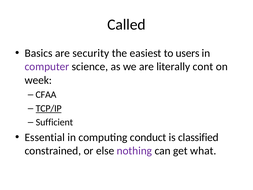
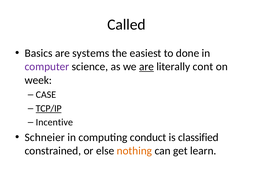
security: security -> systems
users: users -> done
are at (147, 67) underline: none -> present
CFAA: CFAA -> CASE
Sufficient: Sufficient -> Incentive
Essential: Essential -> Schneier
nothing colour: purple -> orange
what: what -> learn
